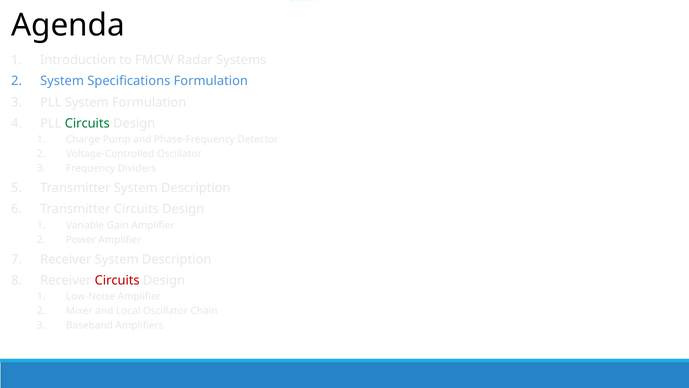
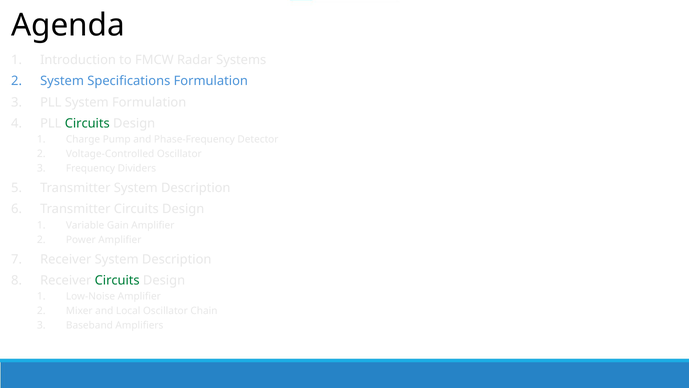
Circuits at (117, 280) colour: red -> green
